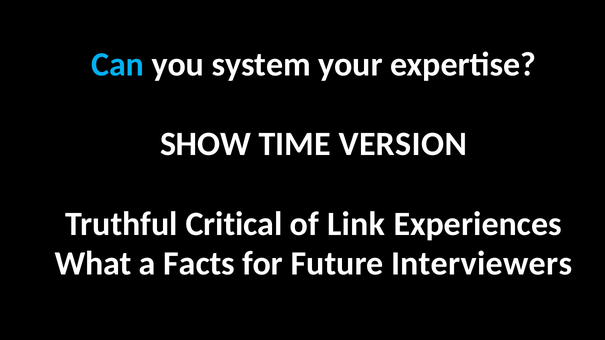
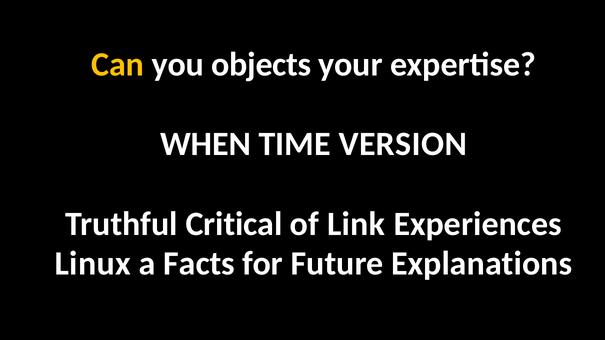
Can colour: light blue -> yellow
system: system -> objects
SHOW: SHOW -> WHEN
What: What -> Linux
Interviewers: Interviewers -> Explanations
